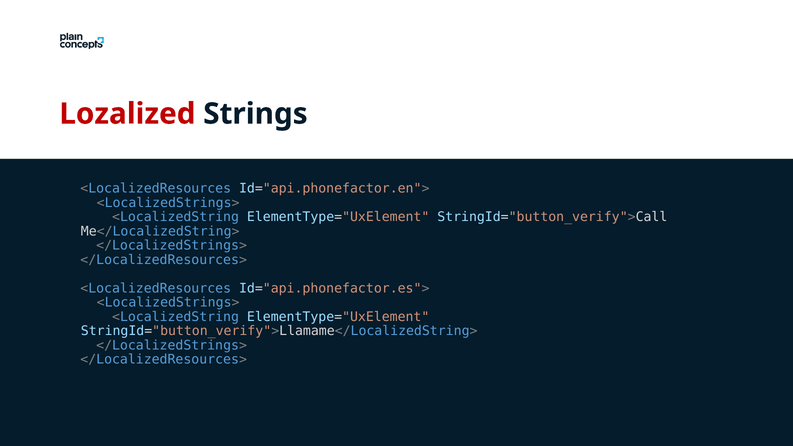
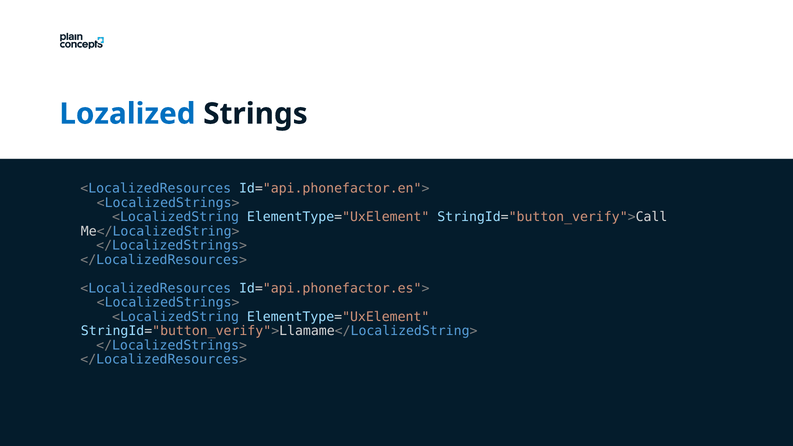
Lozalized colour: red -> blue
